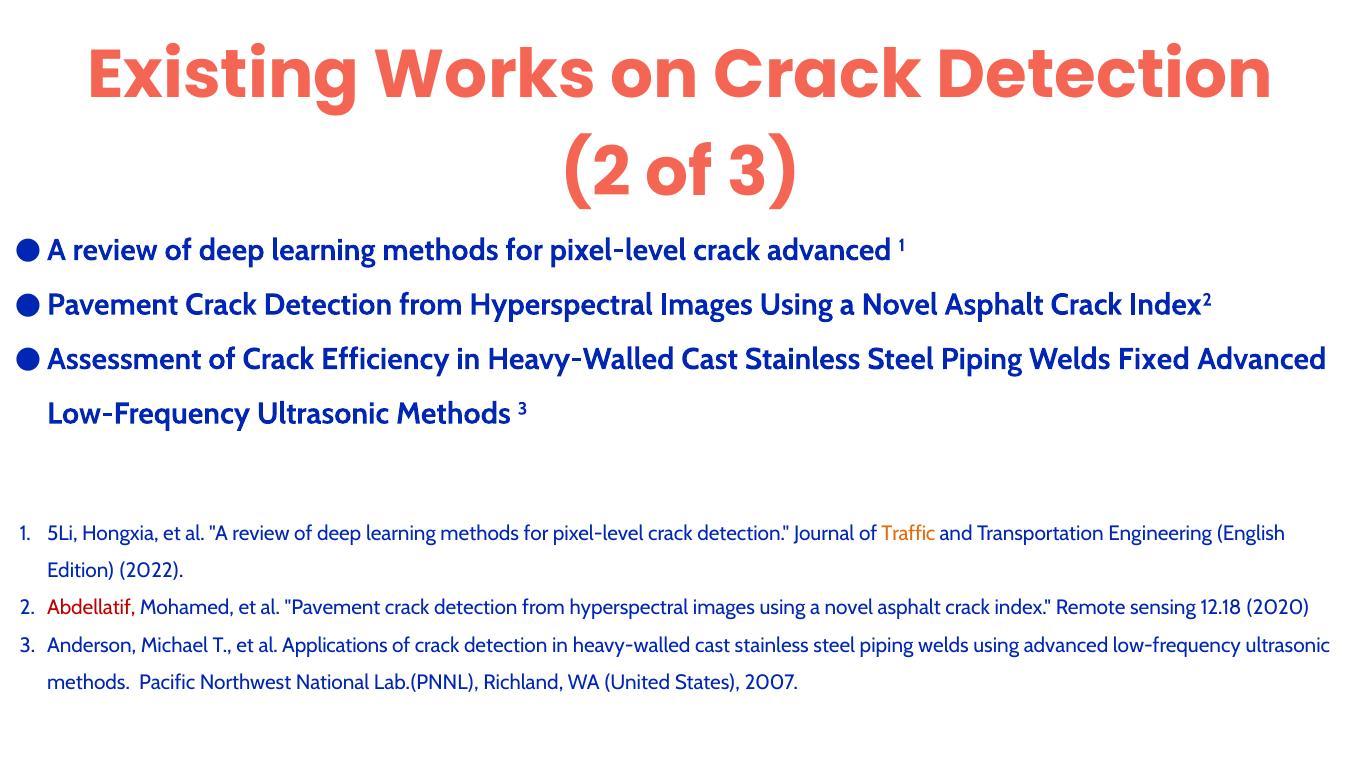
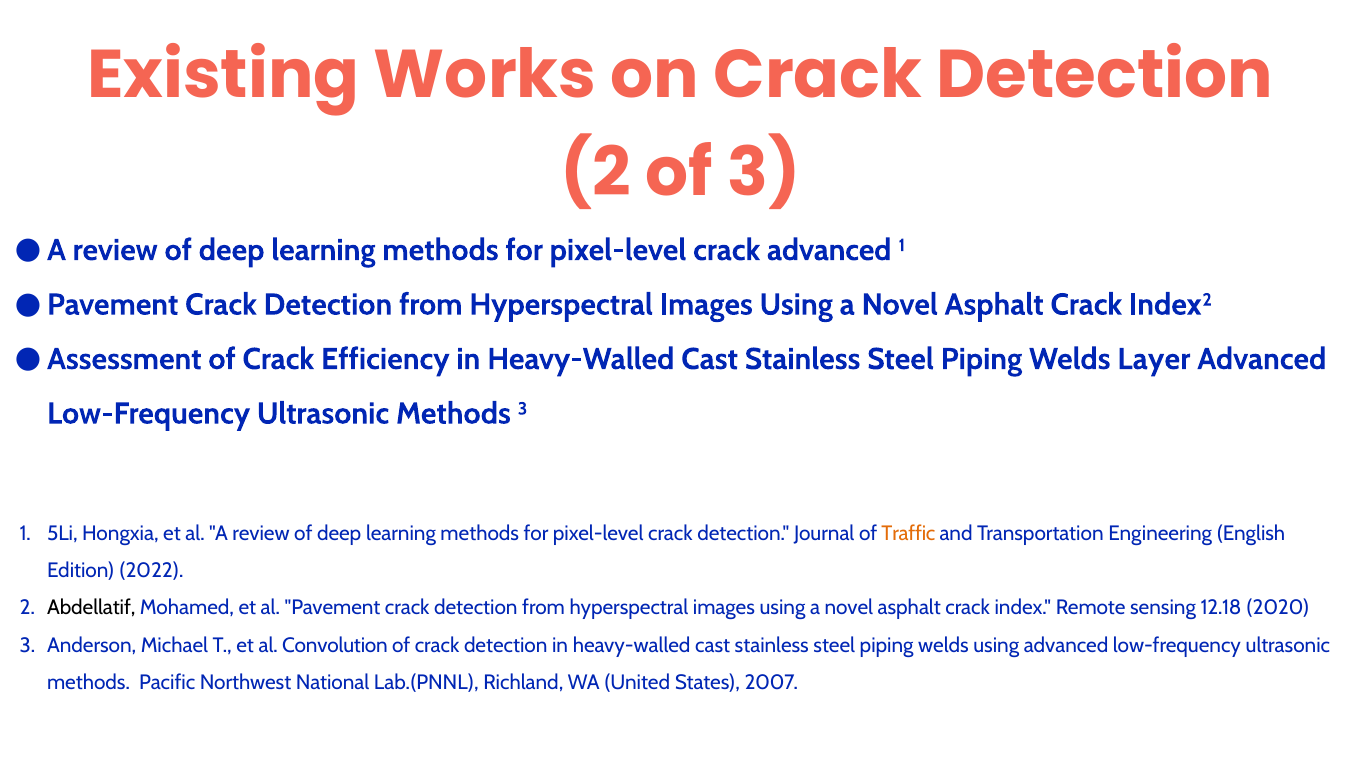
Fixed: Fixed -> Layer
Abdellatif colour: red -> black
Applications: Applications -> Convolution
